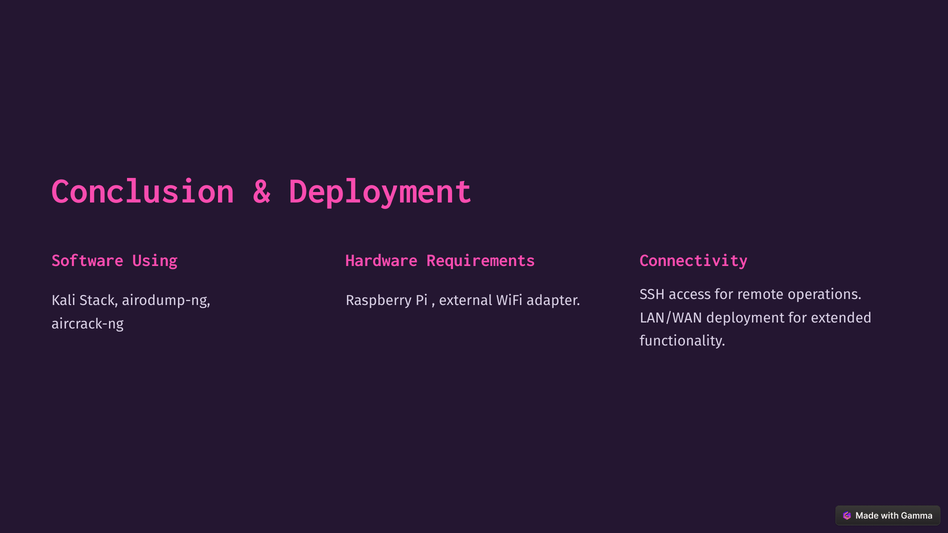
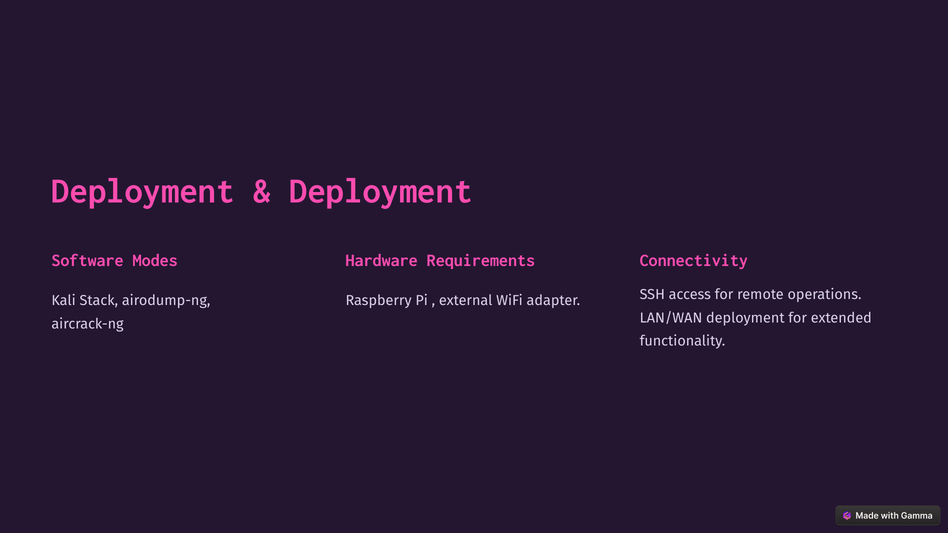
Conclusion at (143, 191): Conclusion -> Deployment
Using: Using -> Modes
